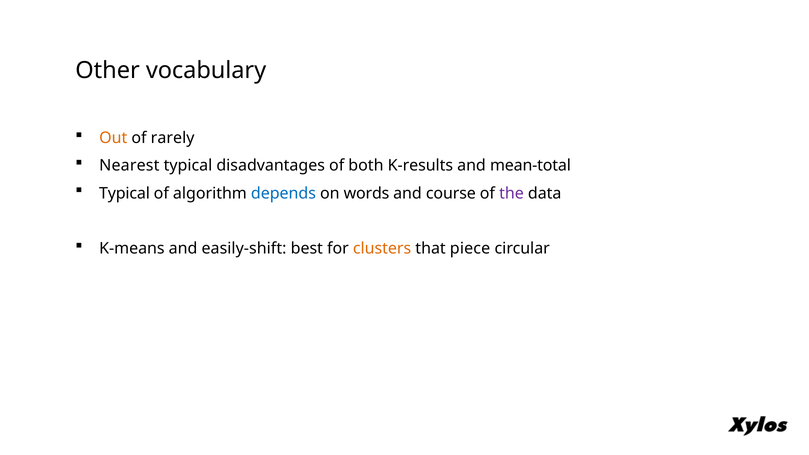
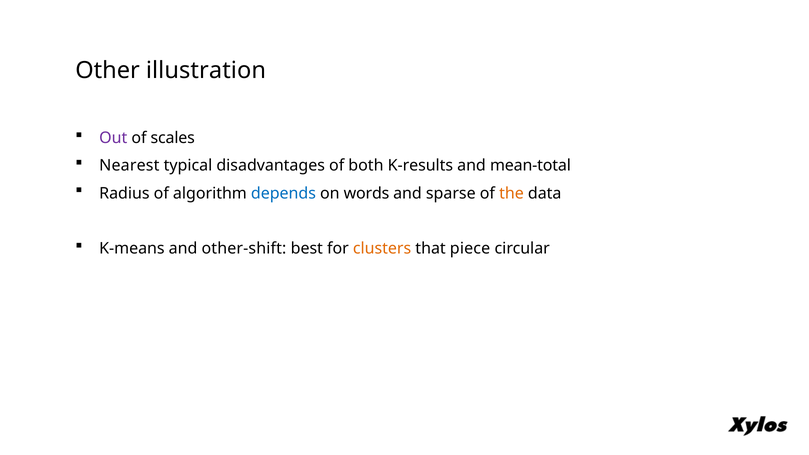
vocabulary: vocabulary -> illustration
Out colour: orange -> purple
rarely: rarely -> scales
Typical at (124, 193): Typical -> Radius
course: course -> sparse
the colour: purple -> orange
easily-shift: easily-shift -> other-shift
